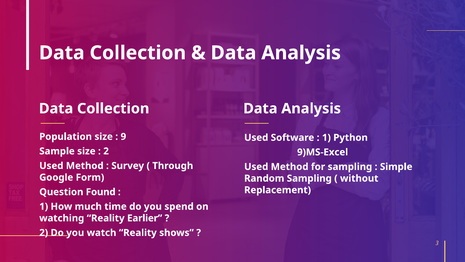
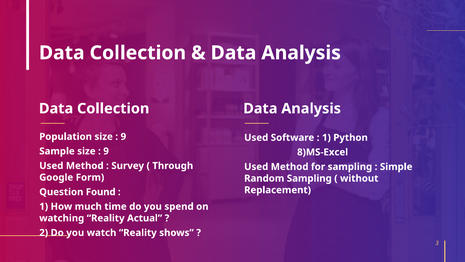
2 at (106, 151): 2 -> 9
9)MS-Excel: 9)MS-Excel -> 8)MS-Excel
Earlier: Earlier -> Actual
